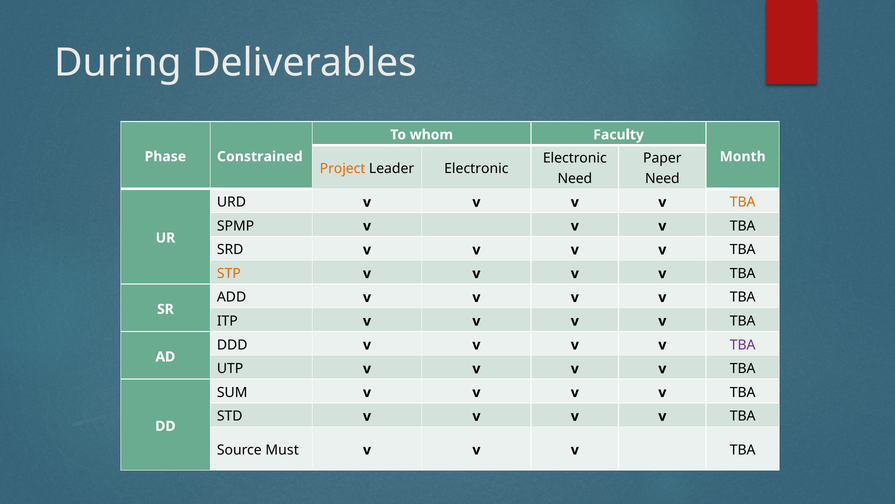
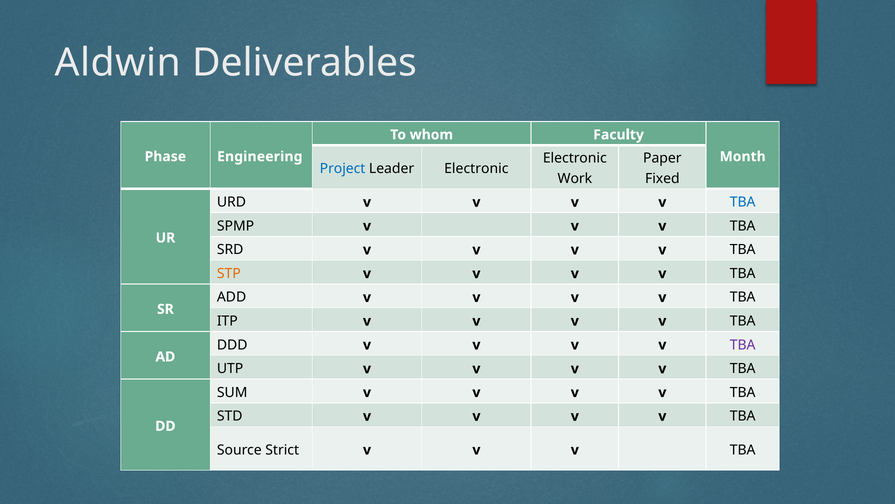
During: During -> Aldwin
Constrained: Constrained -> Engineering
Project colour: orange -> blue
Need at (575, 179): Need -> Work
Need at (662, 179): Need -> Fixed
TBA at (743, 202) colour: orange -> blue
Must: Must -> Strict
